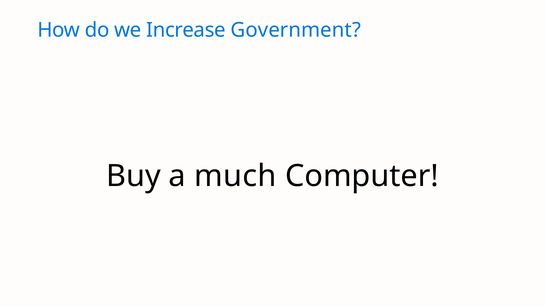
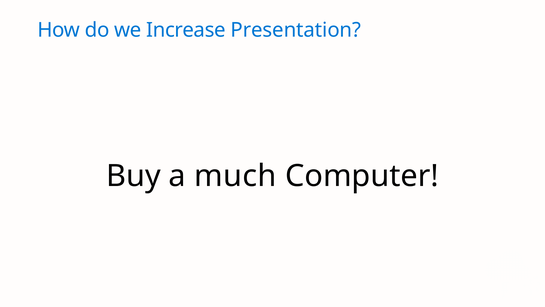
Government: Government -> Presentation
